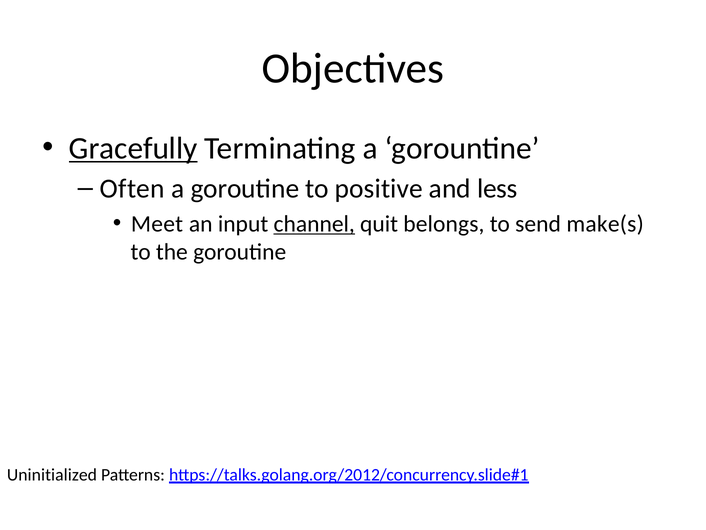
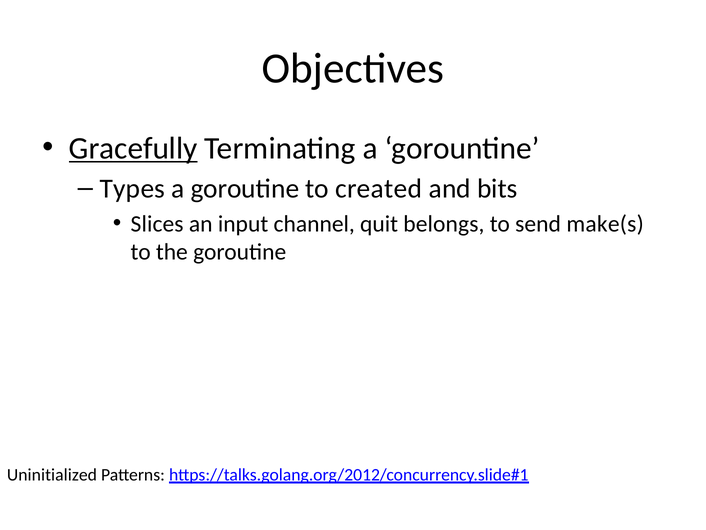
Often: Often -> Types
positive: positive -> created
less: less -> bits
Meet: Meet -> Slices
channel underline: present -> none
